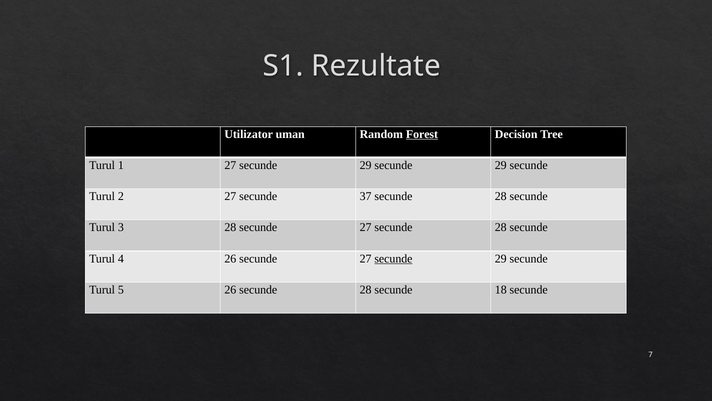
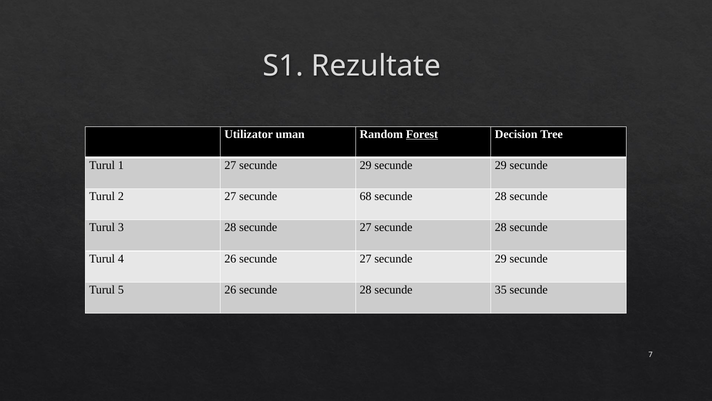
37: 37 -> 68
secunde at (393, 258) underline: present -> none
18: 18 -> 35
